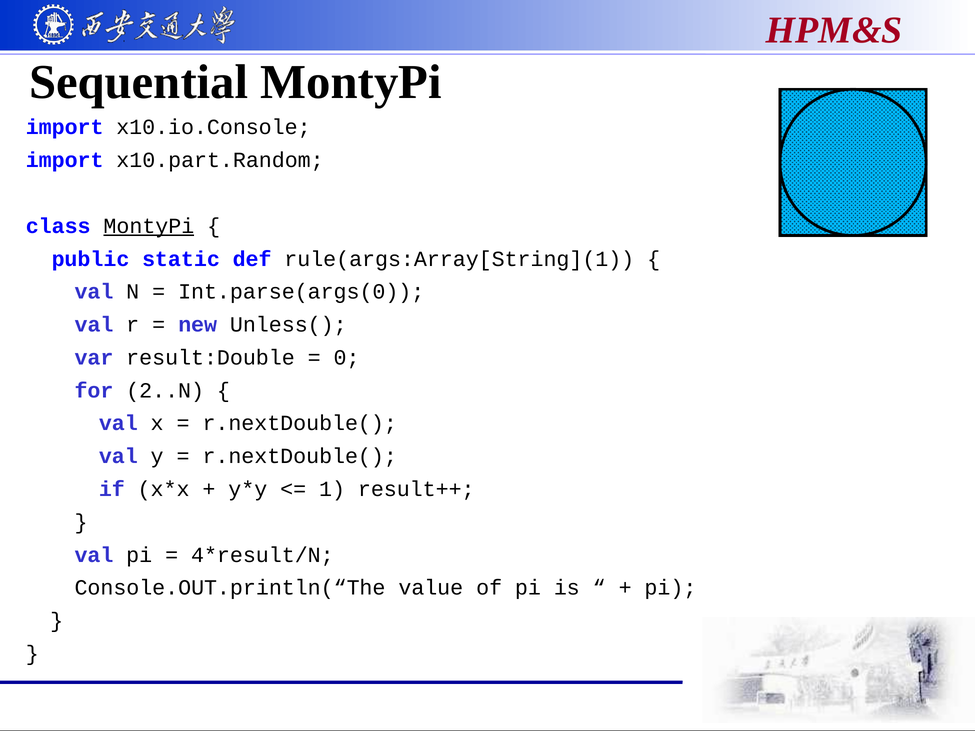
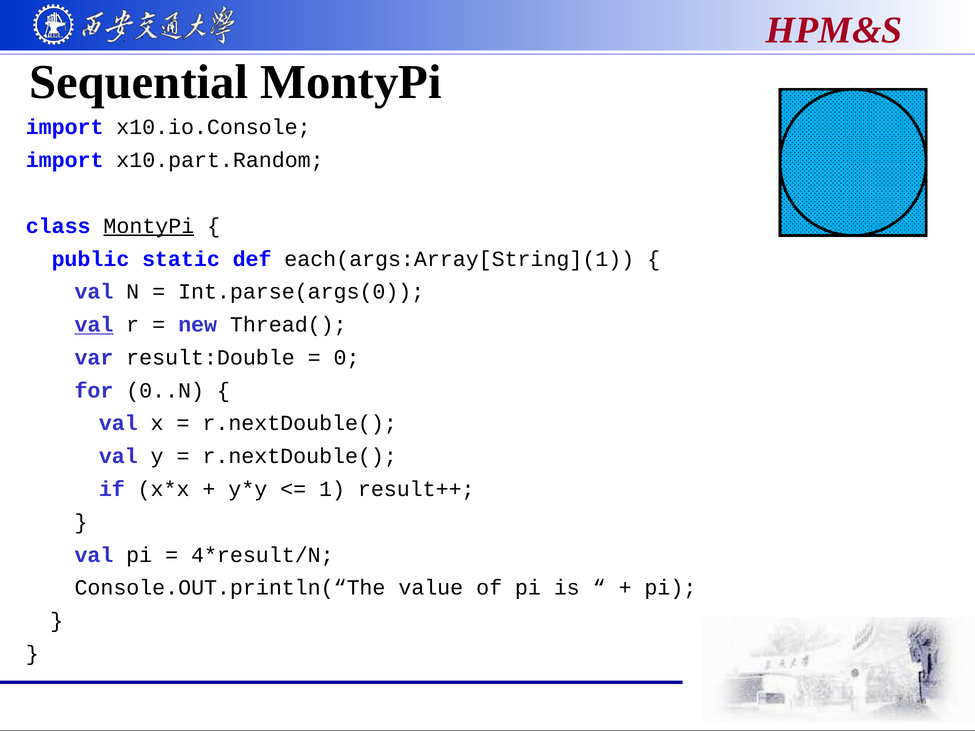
rule(args:Array[String](1: rule(args:Array[String](1 -> each(args:Array[String](1
val at (94, 325) underline: none -> present
Unless(: Unless( -> Thread(
2..N: 2..N -> 0..N
